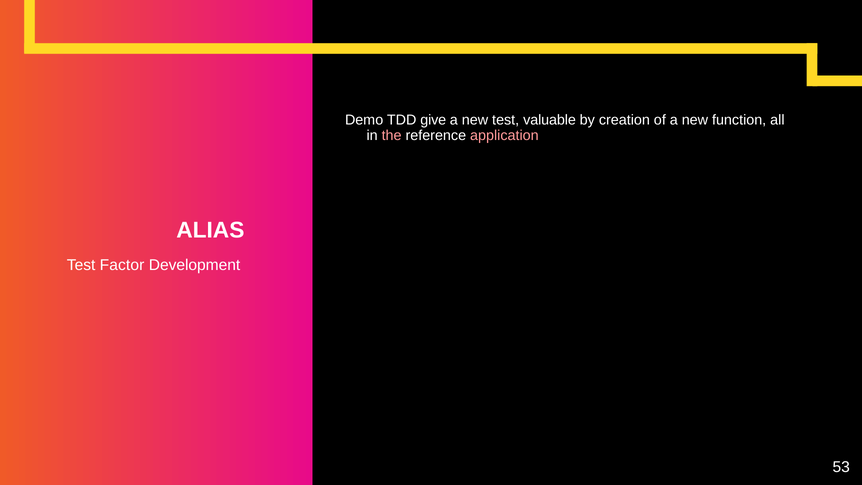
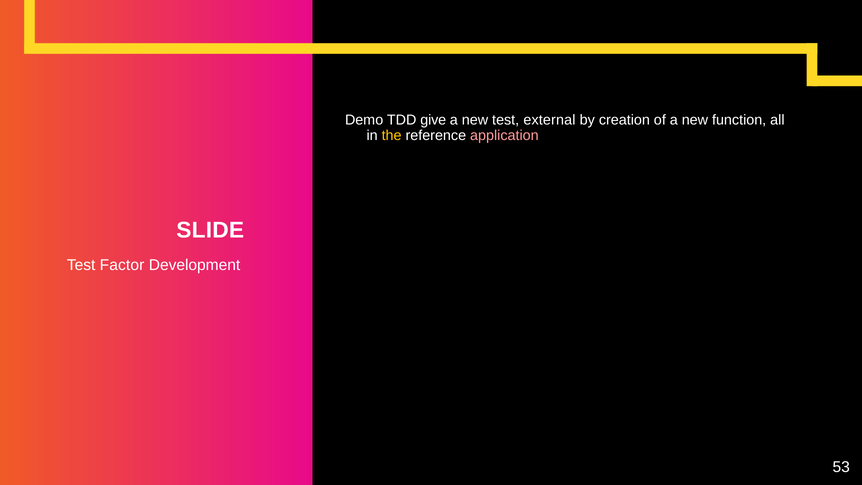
valuable: valuable -> external
the colour: pink -> yellow
ALIAS: ALIAS -> SLIDE
